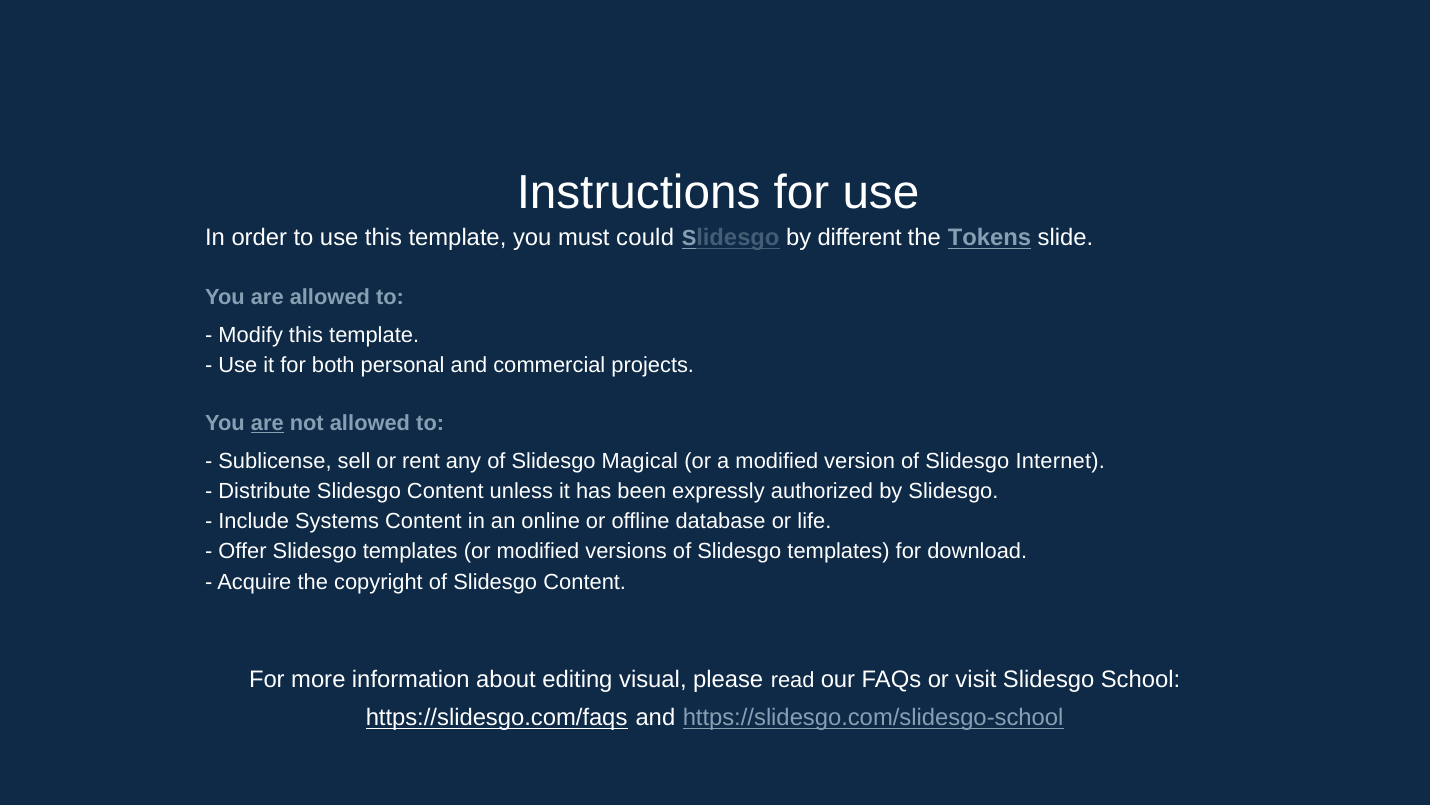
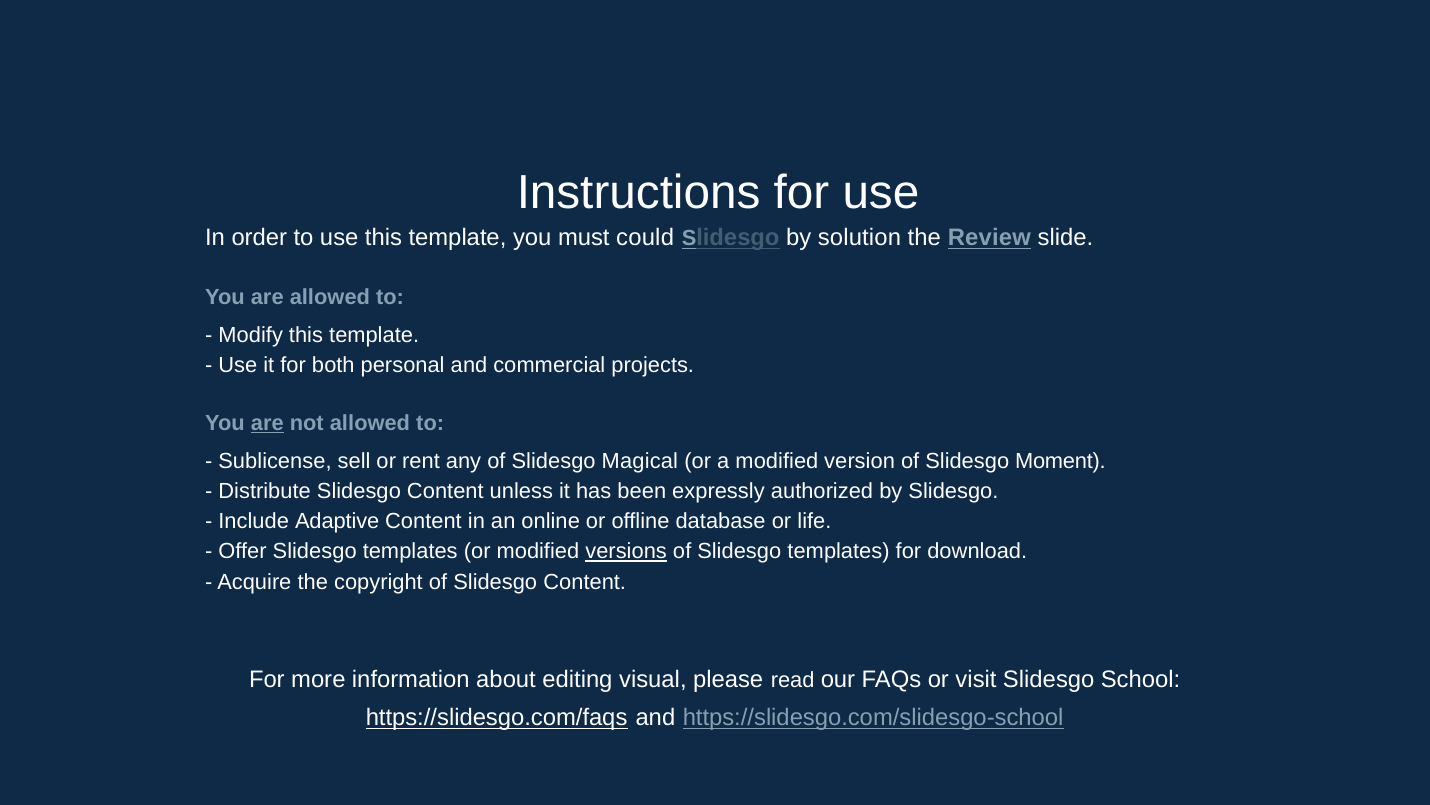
different: different -> solution
Tokens: Tokens -> Review
Internet: Internet -> Moment
Systems: Systems -> Adaptive
versions underline: none -> present
